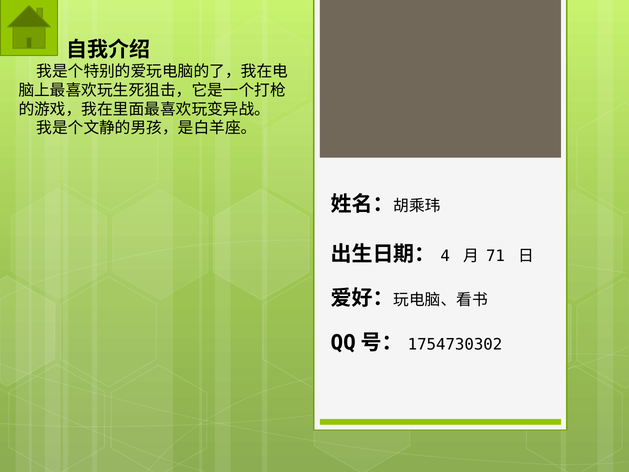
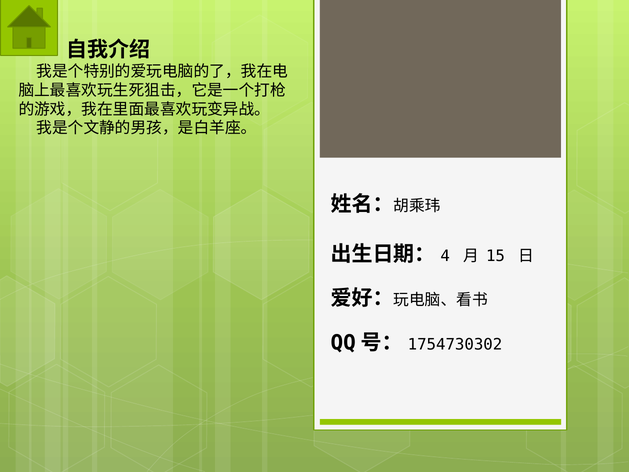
71: 71 -> 15
